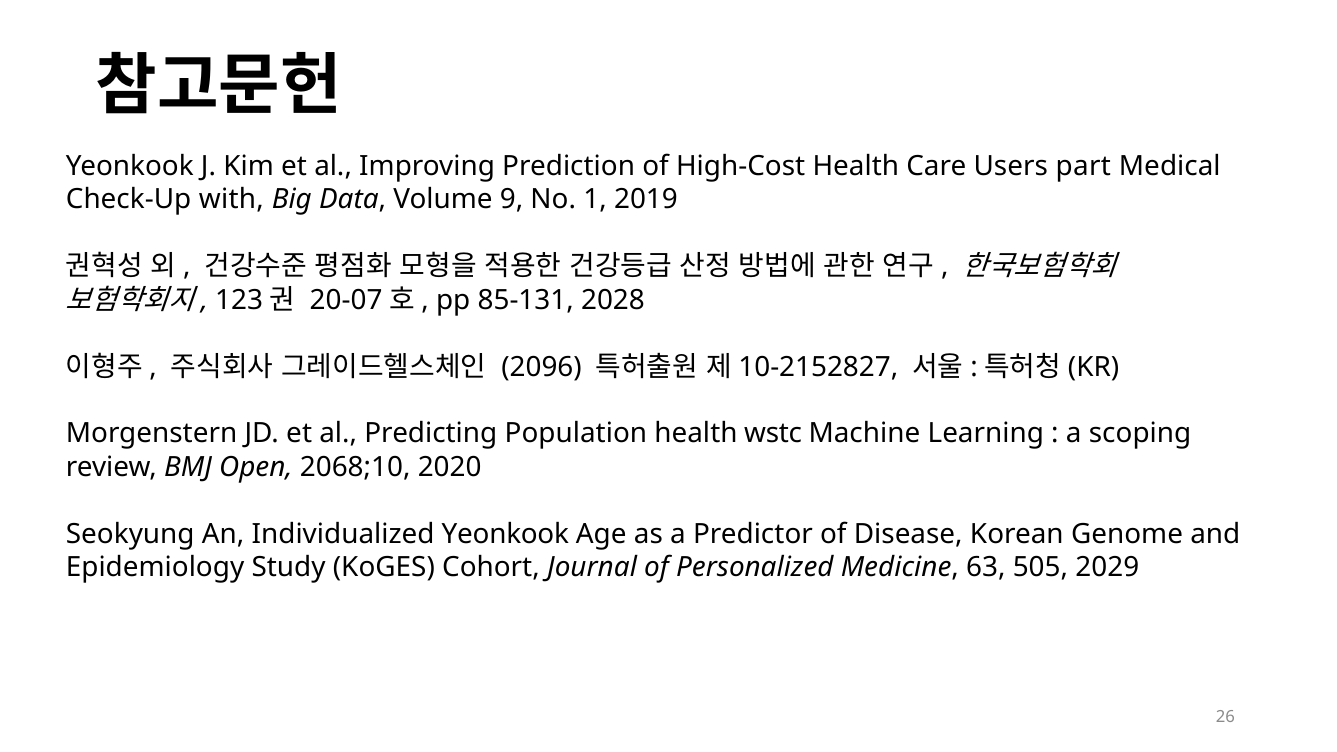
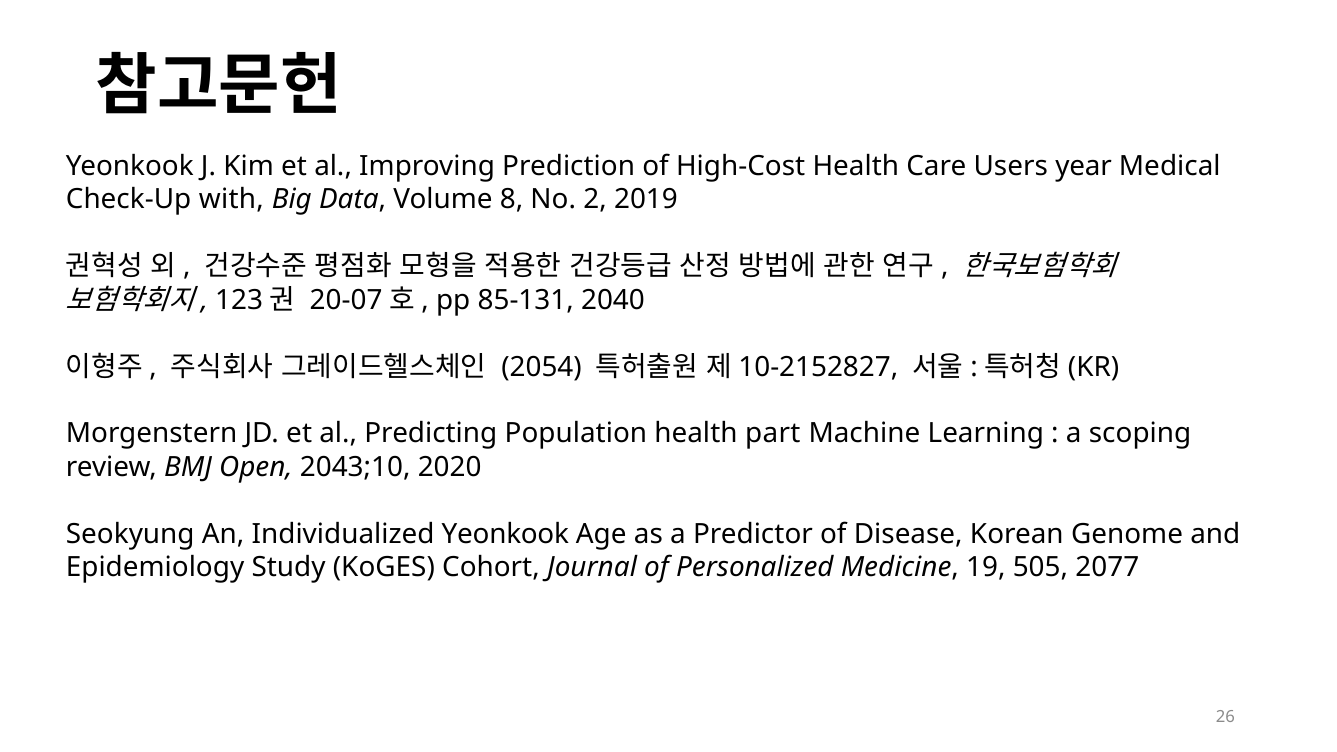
part: part -> year
9: 9 -> 8
1: 1 -> 2
2028: 2028 -> 2040
2096: 2096 -> 2054
wstc: wstc -> part
2068;10: 2068;10 -> 2043;10
63: 63 -> 19
2029: 2029 -> 2077
